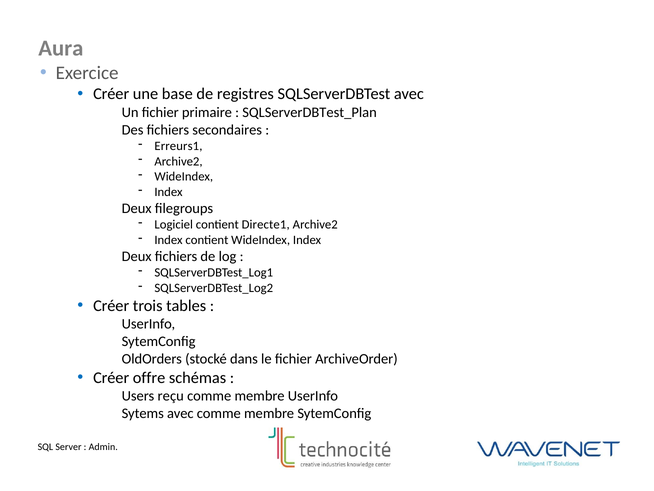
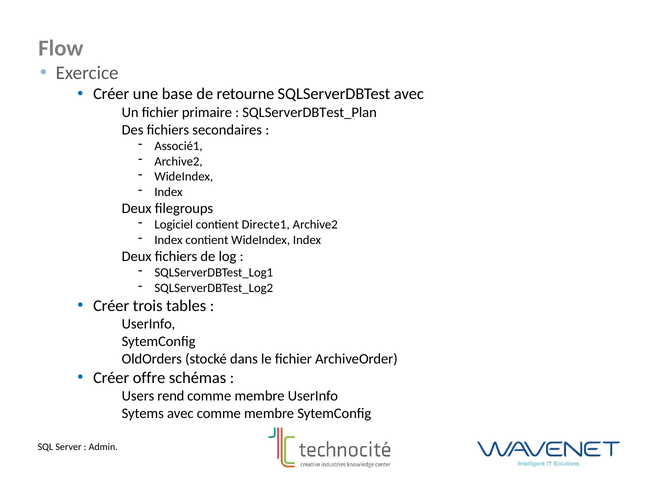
Aura: Aura -> Flow
registres: registres -> retourne
Erreurs1: Erreurs1 -> Associé1
reçu: reçu -> rend
